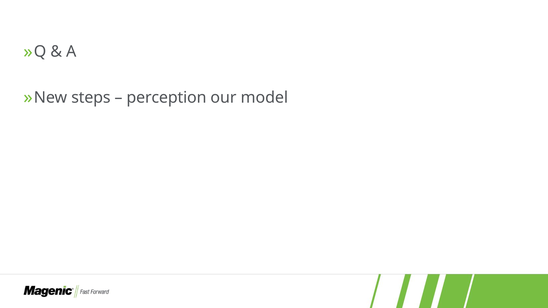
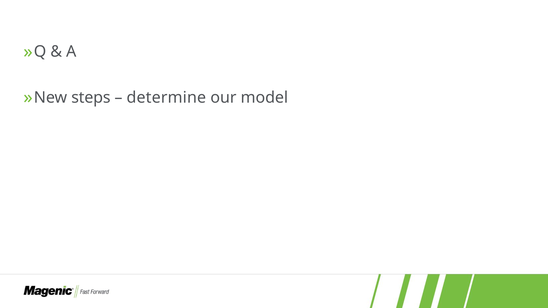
perception: perception -> determine
